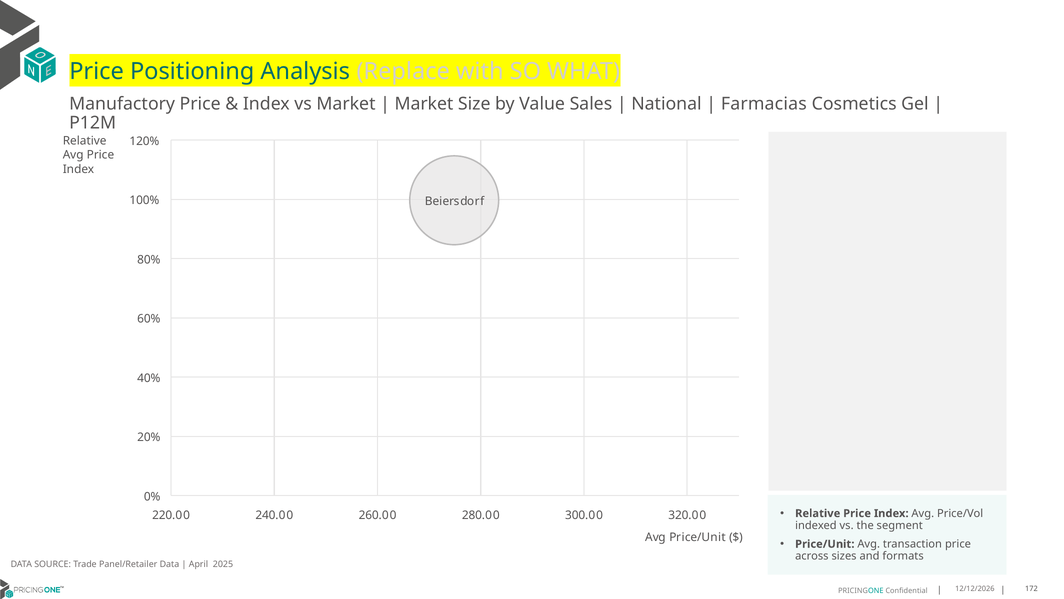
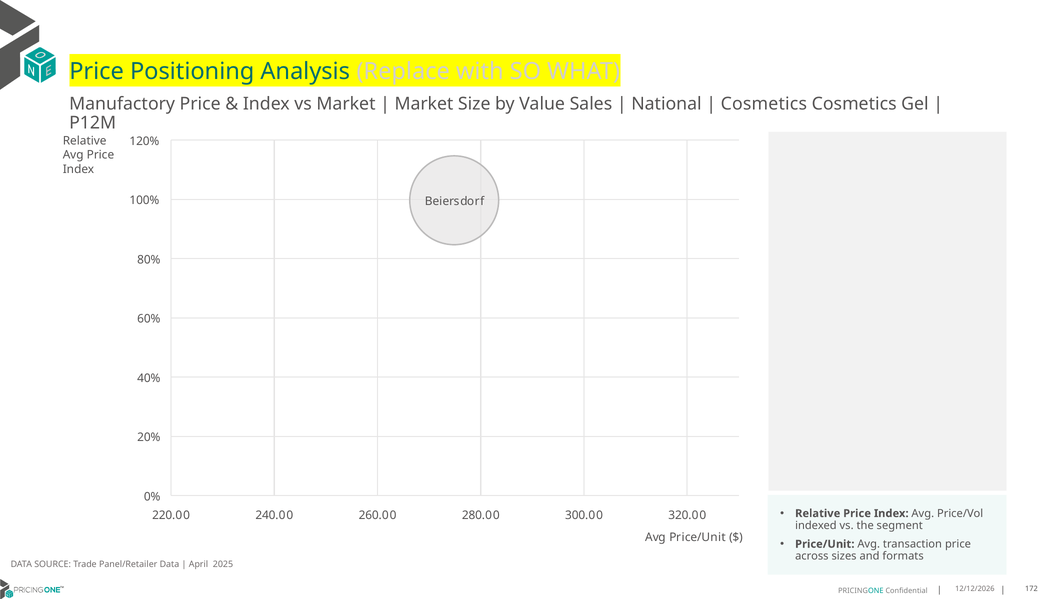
Farmacias at (764, 104): Farmacias -> Cosmetics
